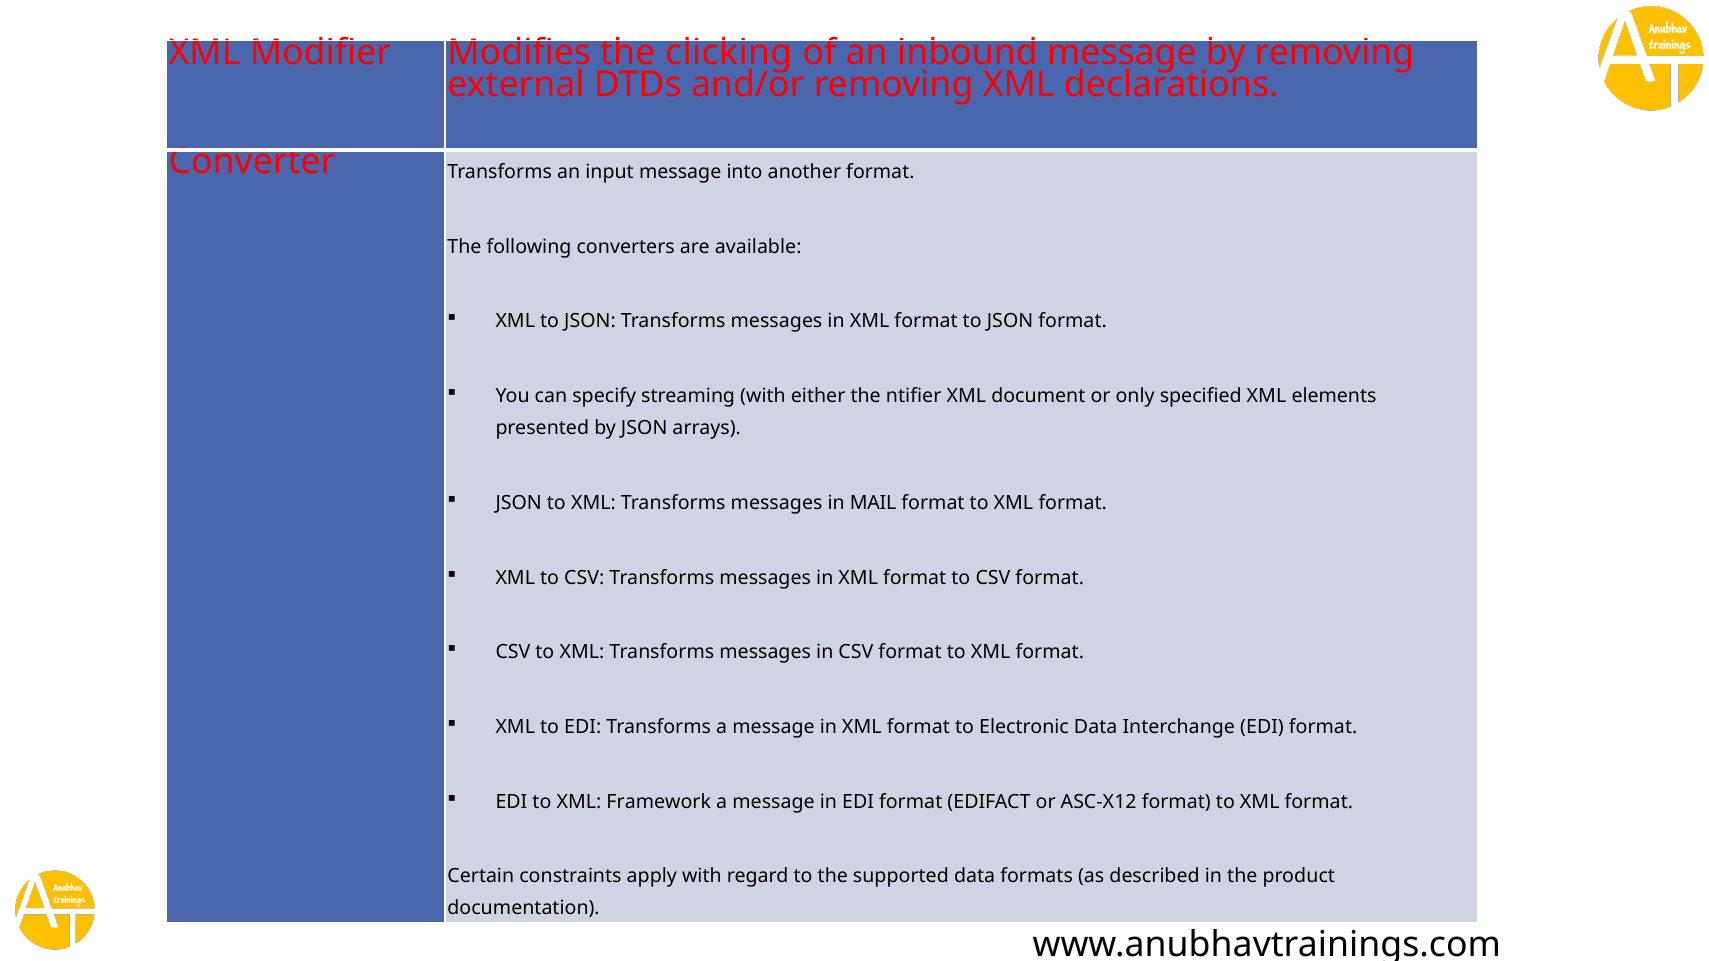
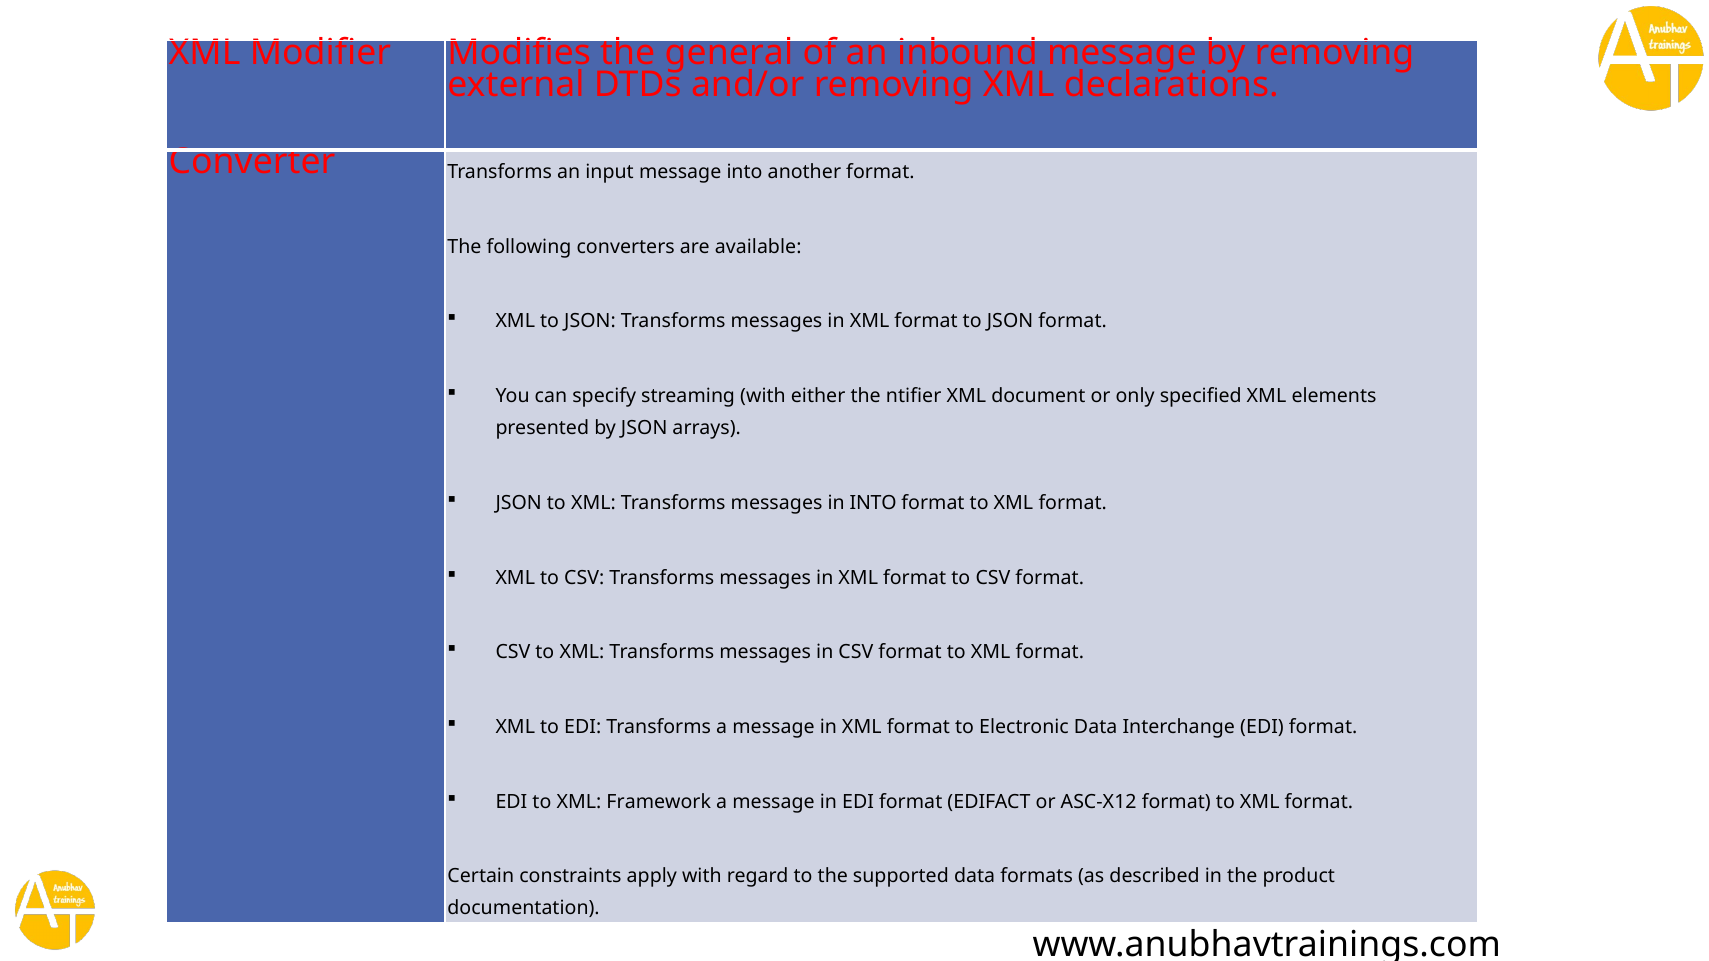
clicking: clicking -> general
in MAIL: MAIL -> INTO
